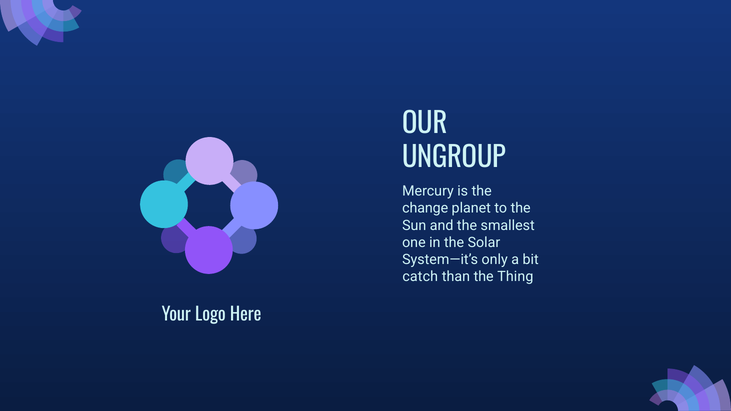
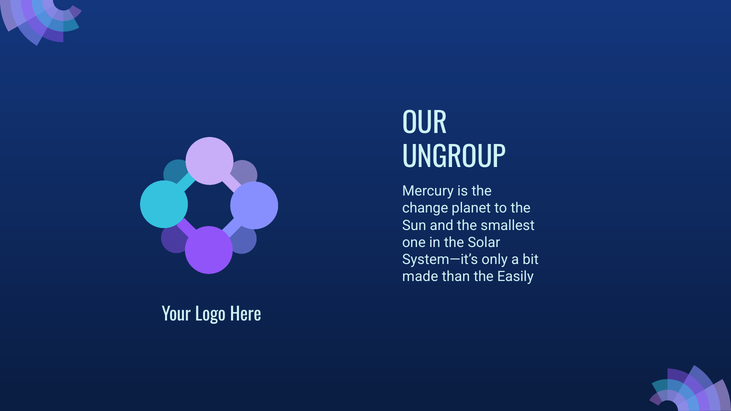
catch: catch -> made
Thing: Thing -> Easily
